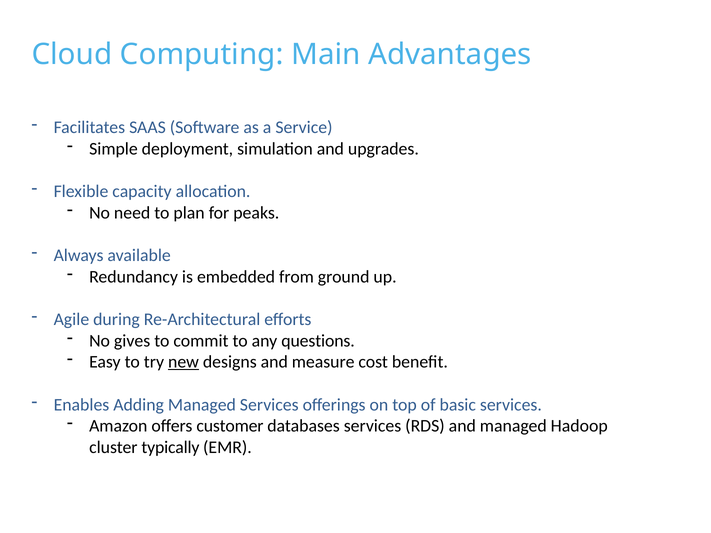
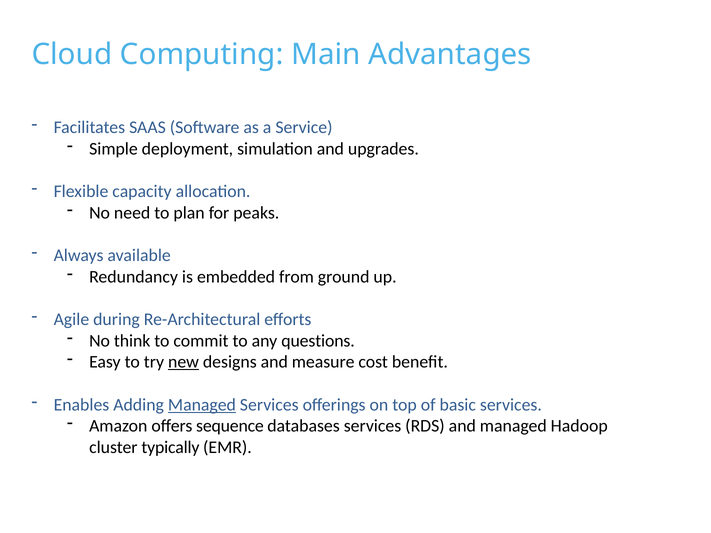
gives: gives -> think
Managed at (202, 405) underline: none -> present
customer: customer -> sequence
